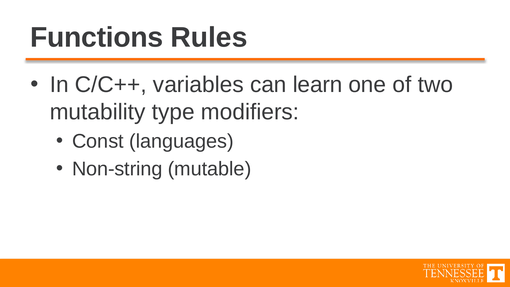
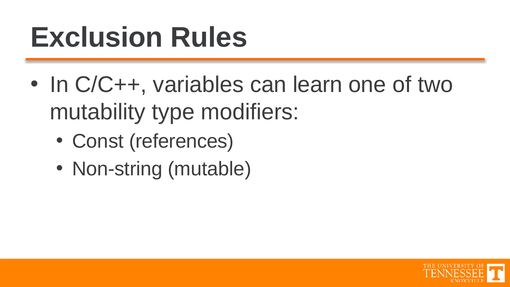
Functions: Functions -> Exclusion
languages: languages -> references
